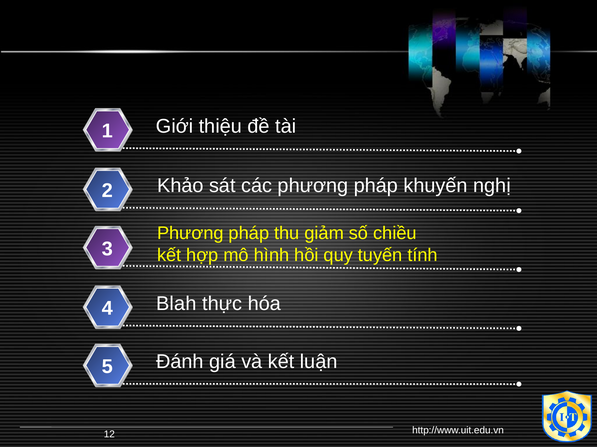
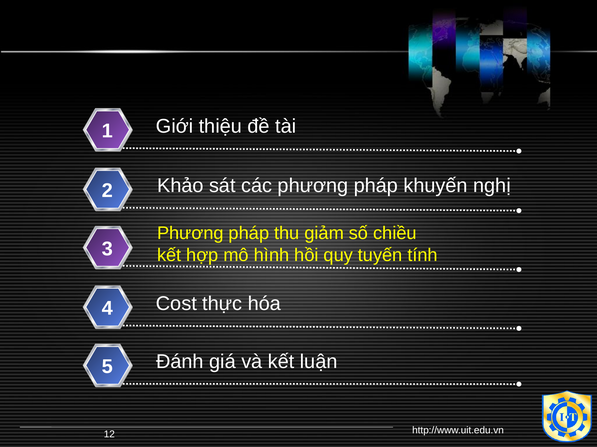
Blah: Blah -> Cost
